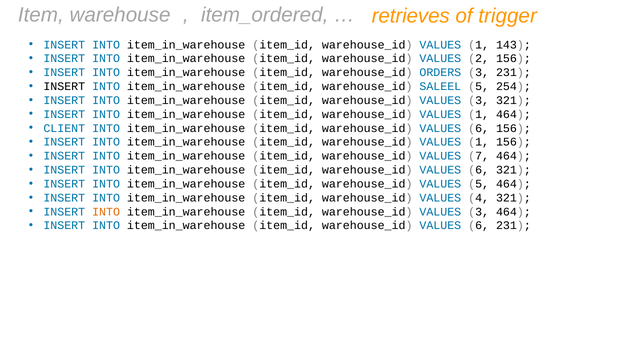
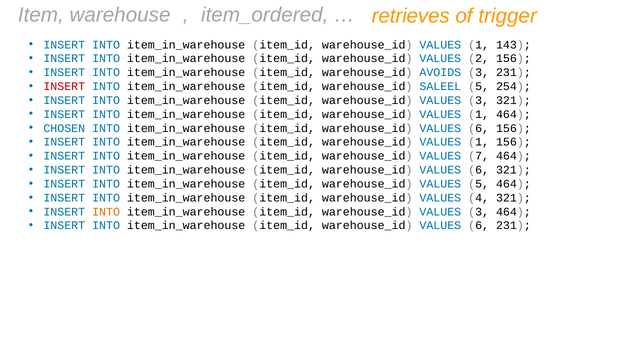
ORDERS: ORDERS -> AVOIDS
INSERT at (64, 86) colour: black -> red
CLIENT: CLIENT -> CHOSEN
